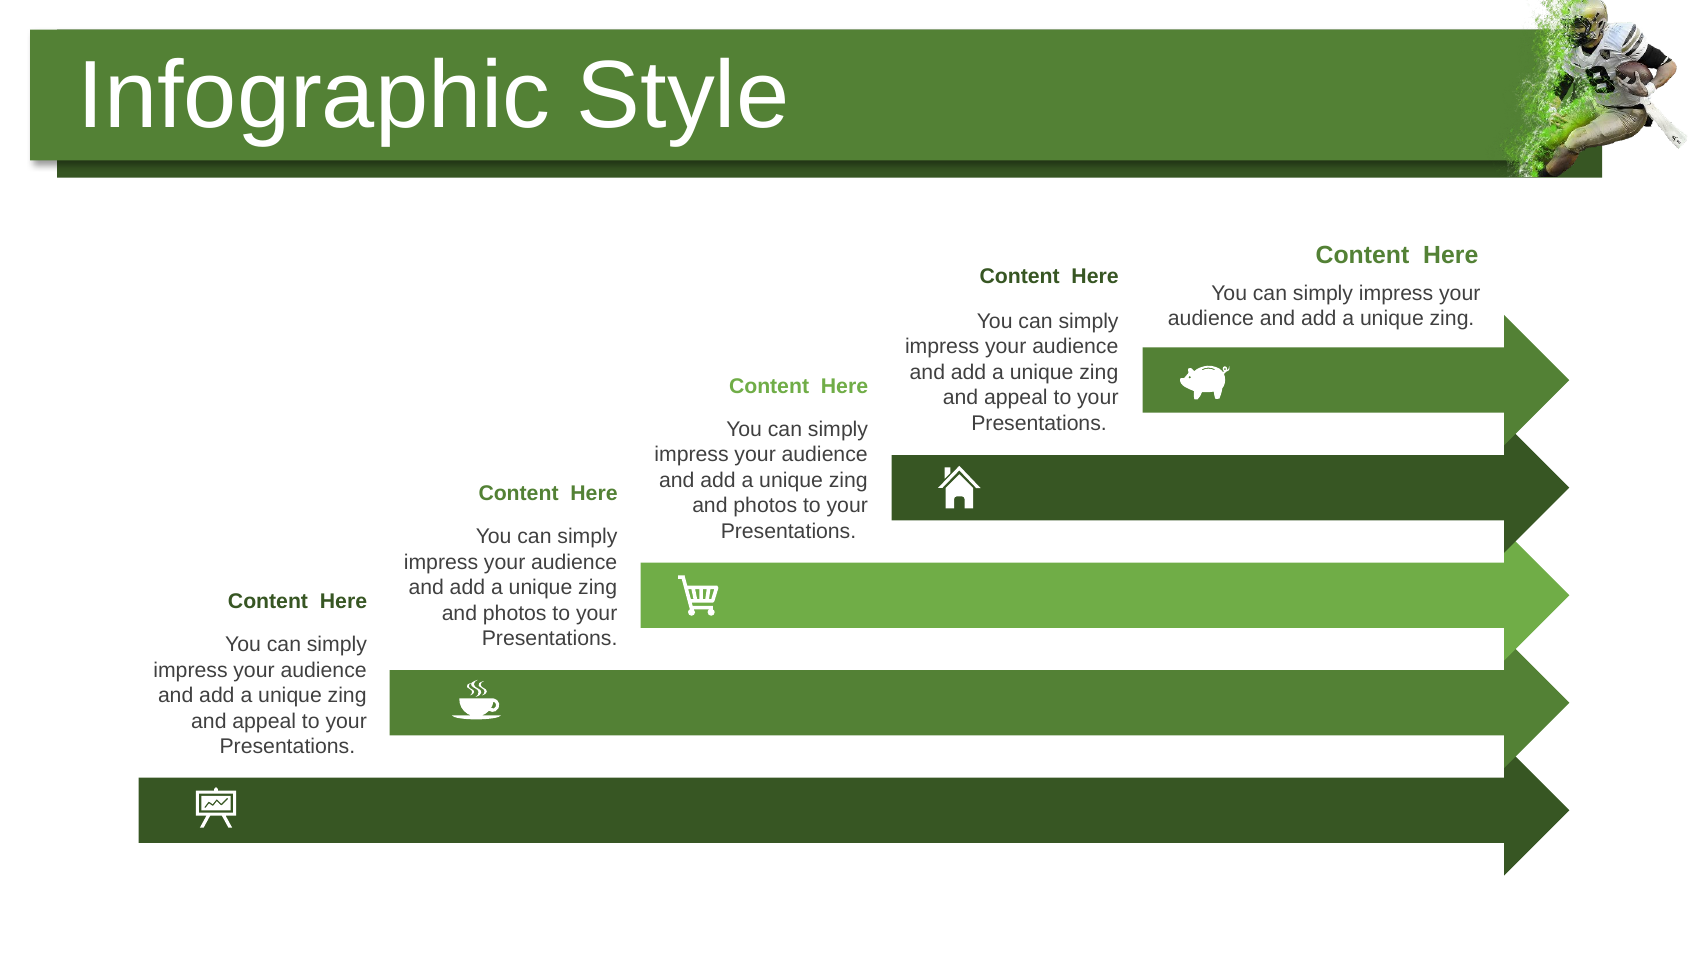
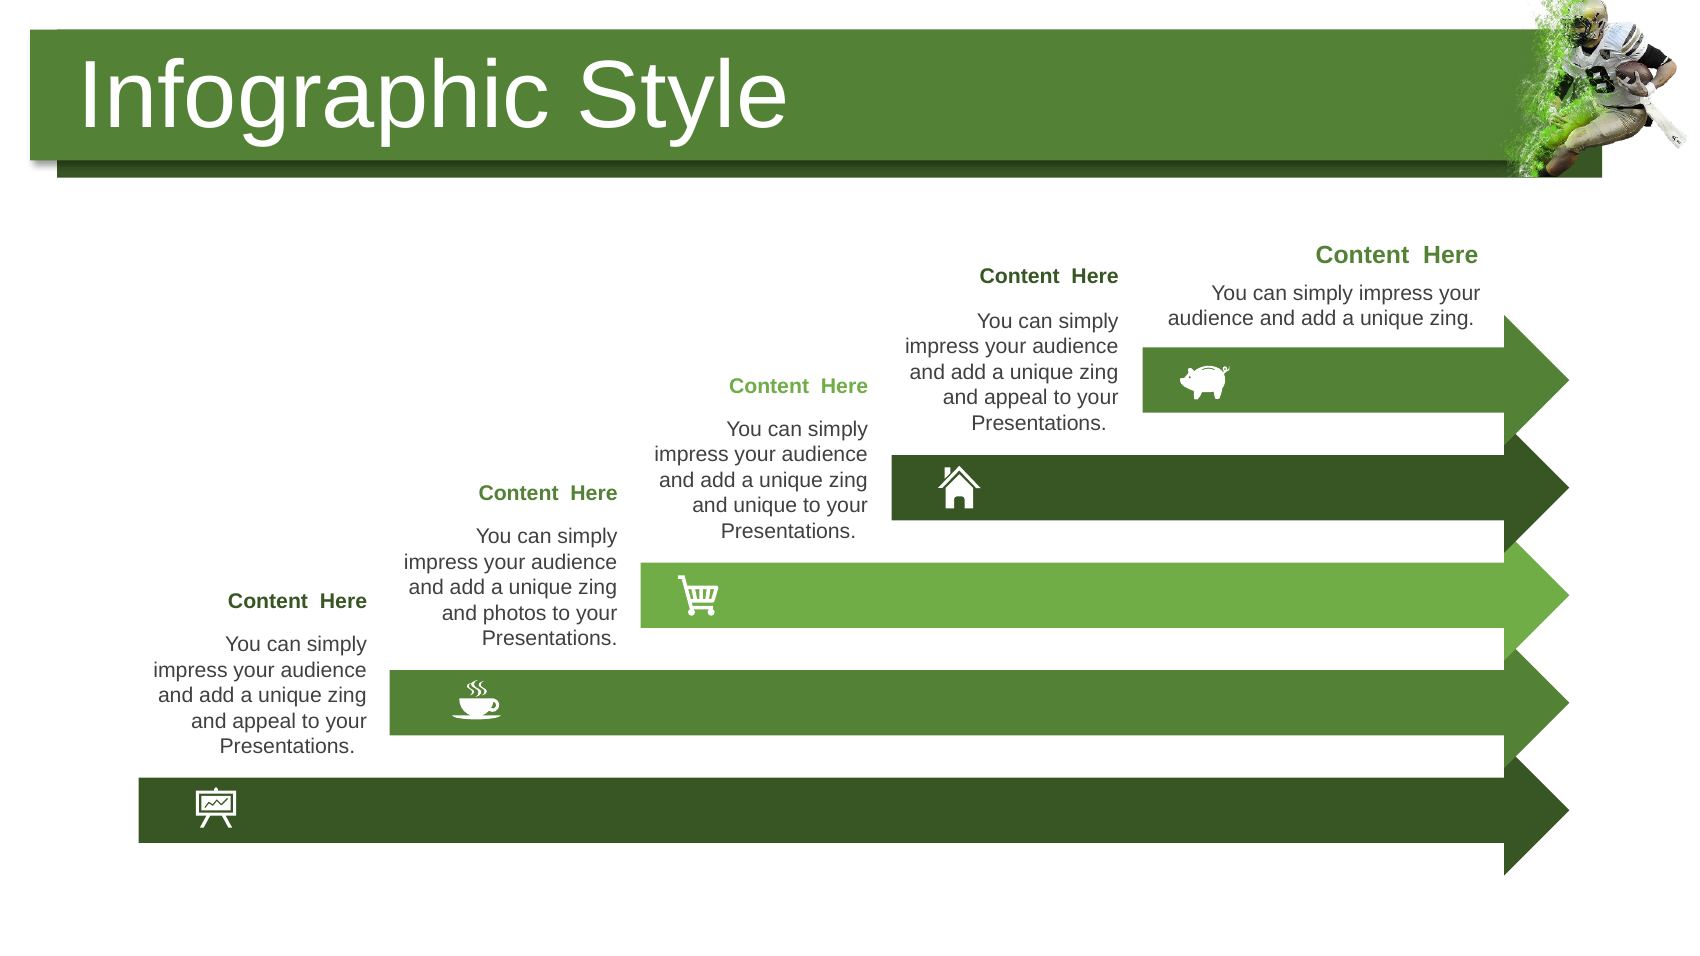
photos at (765, 506): photos -> unique
